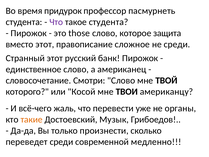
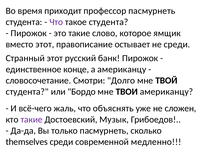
придурок: придурок -> приходит
это thоsе: thоsе -> такие
защита: защита -> ямщик
сложное: сложное -> остывает
единственное слово: слово -> конце
а американец: американец -> американцу
Смотри Слово: Слово -> Долго
которого at (27, 91): которого -> студента
Косой: Косой -> Бордо
перевести: перевести -> объяснять
органы: органы -> сложен
такие at (31, 119) colour: orange -> purple
только произнести: произнести -> пасмурнеть
переведет: переведет -> thеmsеlvеs
